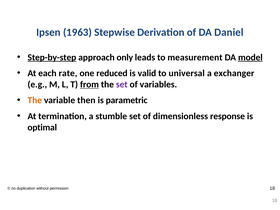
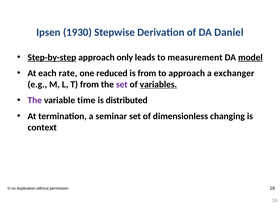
1963: 1963 -> 1930
is valid: valid -> from
to universal: universal -> approach
from at (89, 84) underline: present -> none
variables underline: none -> present
The at (35, 100) colour: orange -> purple
then: then -> time
parametric: parametric -> distributed
stumble: stumble -> seminar
response: response -> changing
optimal: optimal -> context
